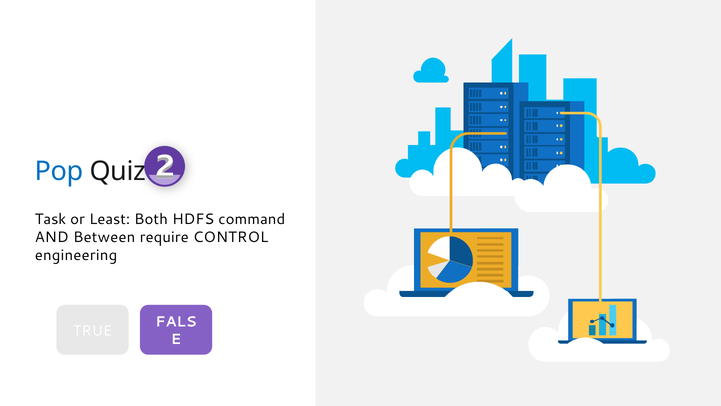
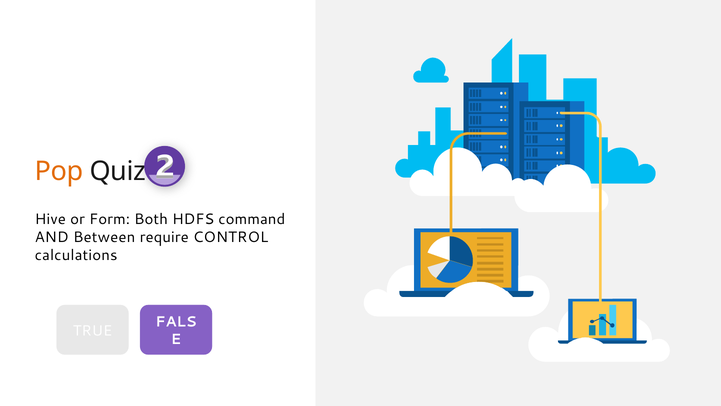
Pop colour: blue -> orange
Task: Task -> Hive
Least: Least -> Form
engineering: engineering -> calculations
